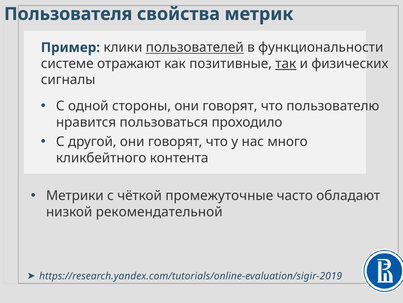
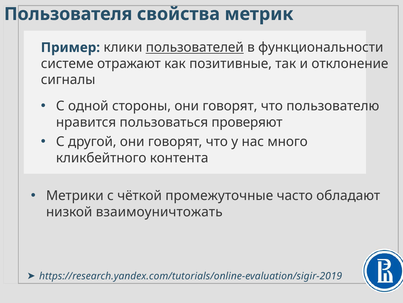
так underline: present -> none
физических: физических -> отклонение
проходило: проходило -> проверяют
рекомендательной: рекомендательной -> взаимоуничтожать
